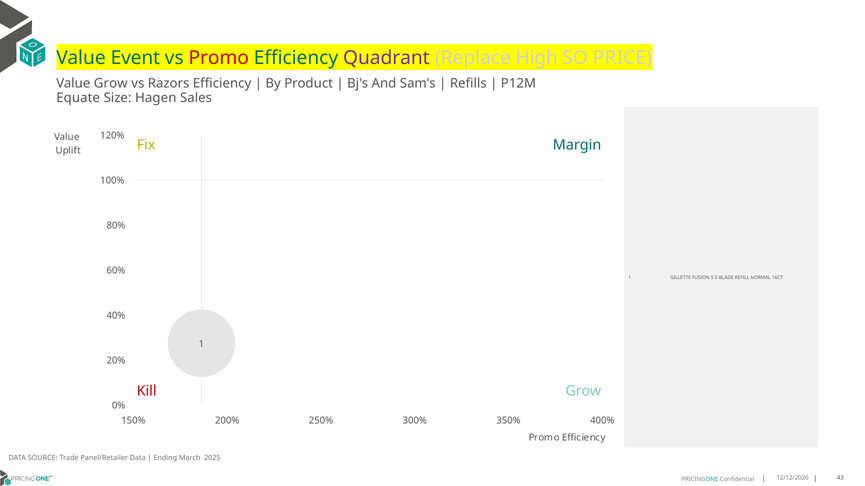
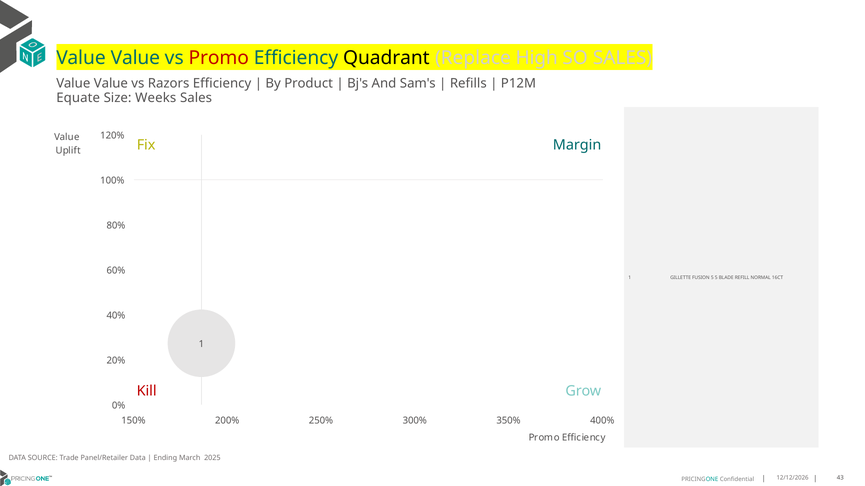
Event at (135, 58): Event -> Value
Quadrant colour: purple -> black
SO PRICE: PRICE -> SALES
Grow at (111, 84): Grow -> Value
Hagen: Hagen -> Weeks
